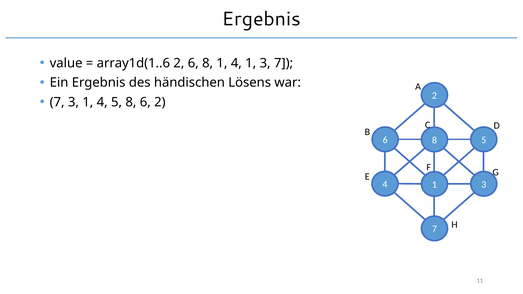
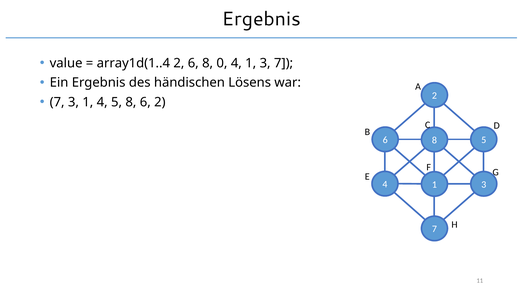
array1d(1..6: array1d(1..6 -> array1d(1..4
6 8 1: 1 -> 0
